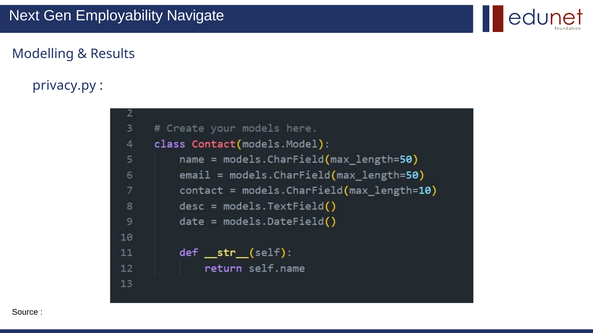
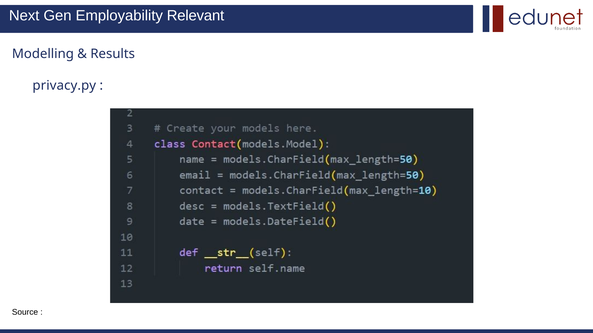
Navigate: Navigate -> Relevant
